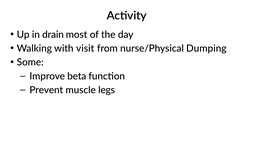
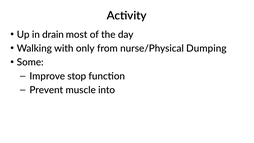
visit: visit -> only
beta: beta -> stop
legs: legs -> into
